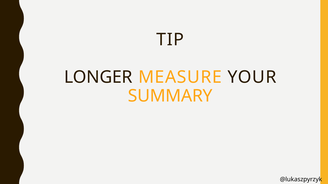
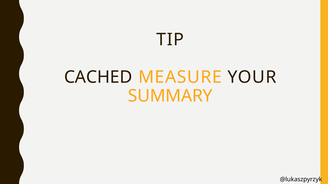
LONGER: LONGER -> CACHED
